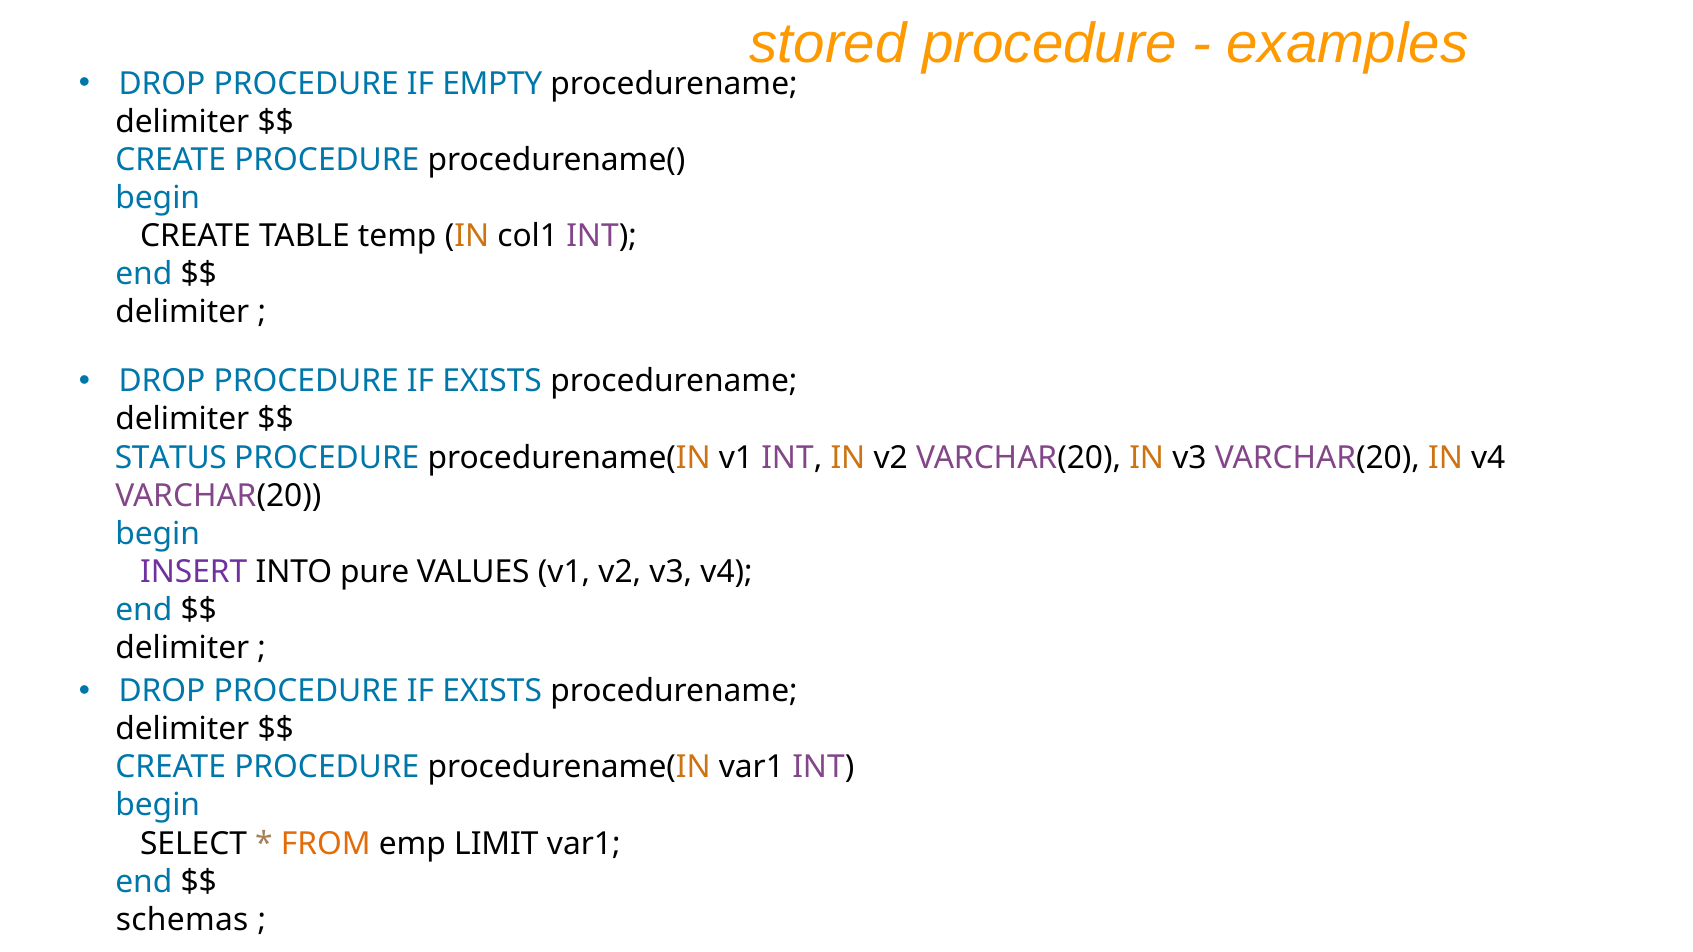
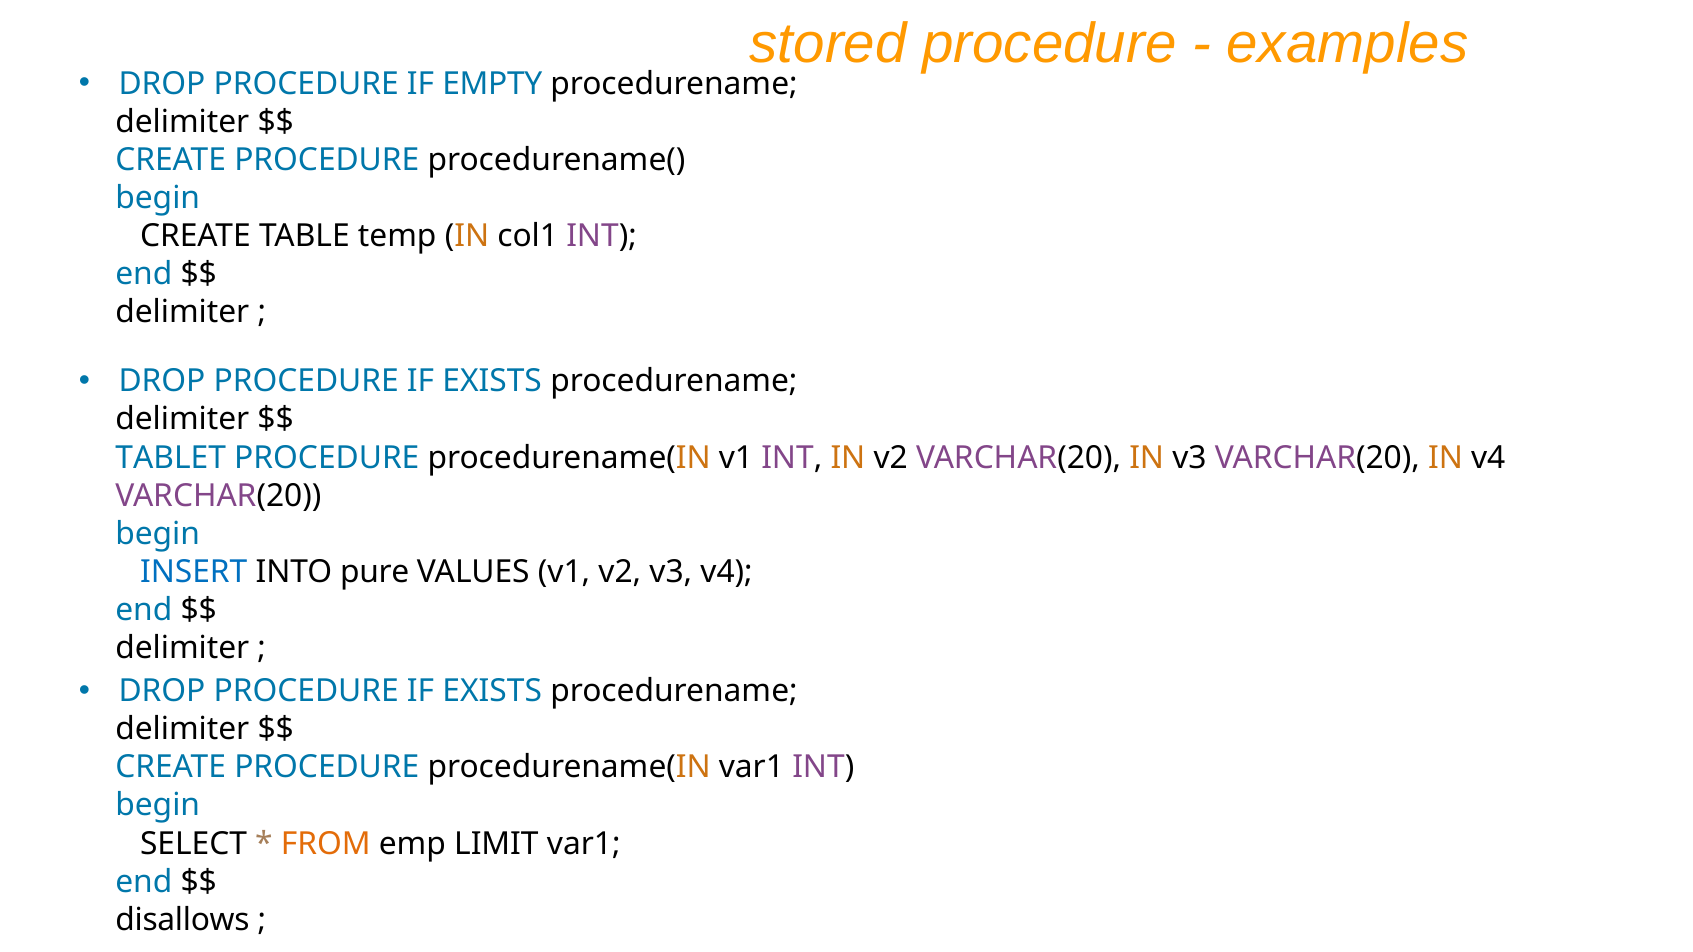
STATUS: STATUS -> TABLET
INSERT colour: purple -> blue
schemas: schemas -> disallows
